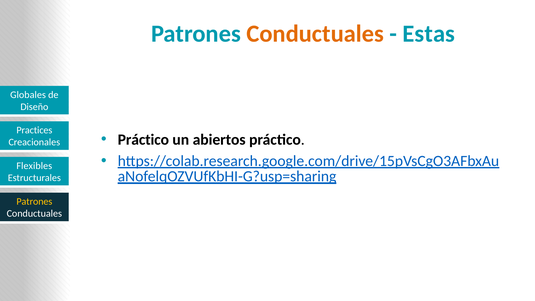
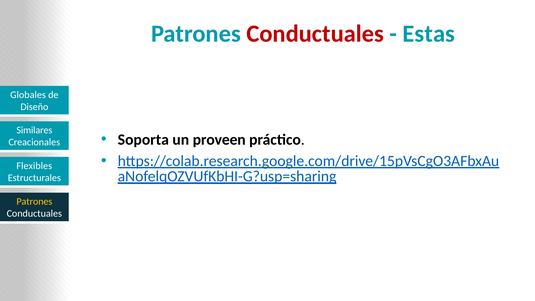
Conductuales at (315, 34) colour: orange -> red
Practices: Practices -> Similares
Práctico at (143, 140): Práctico -> Soporta
abiertos: abiertos -> proveen
